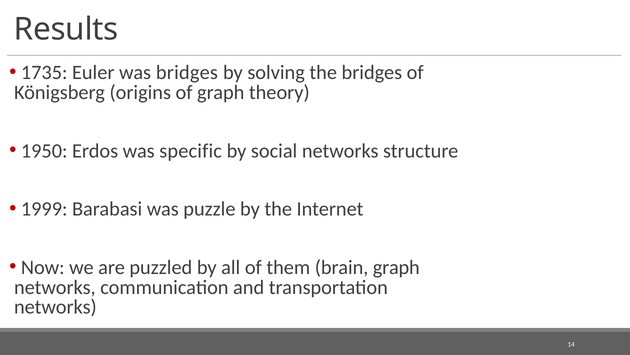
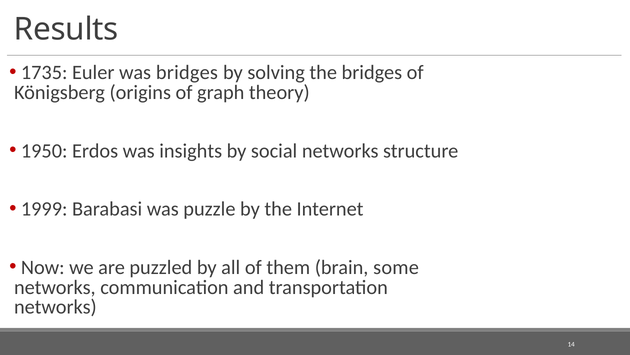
specific: specific -> insights
brain graph: graph -> some
